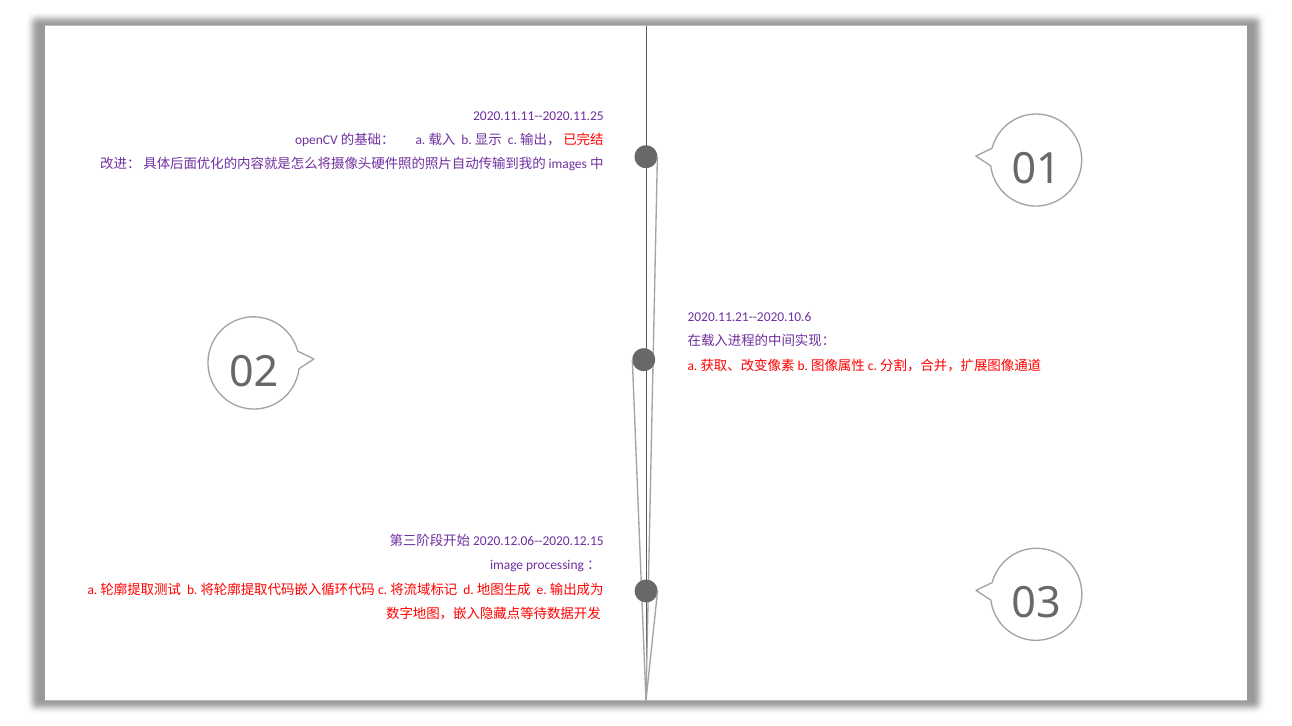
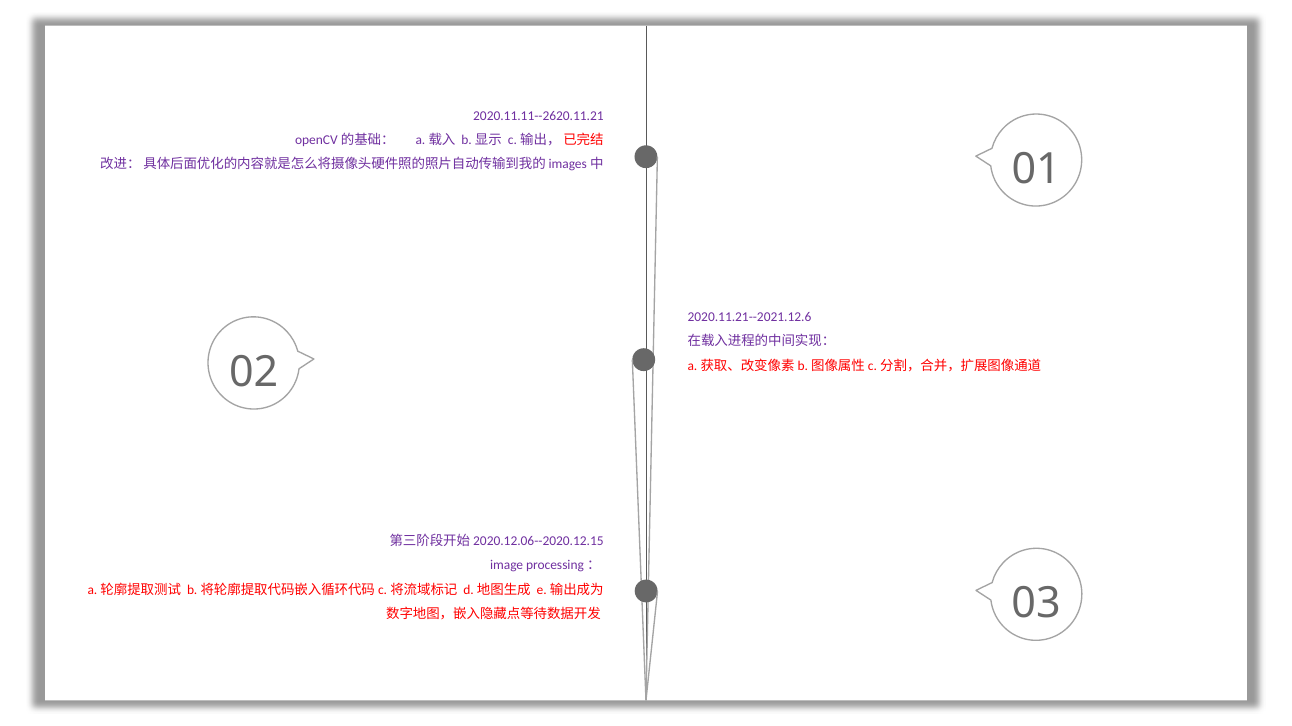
2020.11.11--2020.11.25: 2020.11.11--2020.11.25 -> 2020.11.11--2620.11.21
2020.11.21--2020.10.6: 2020.11.21--2020.10.6 -> 2020.11.21--2021.12.6
